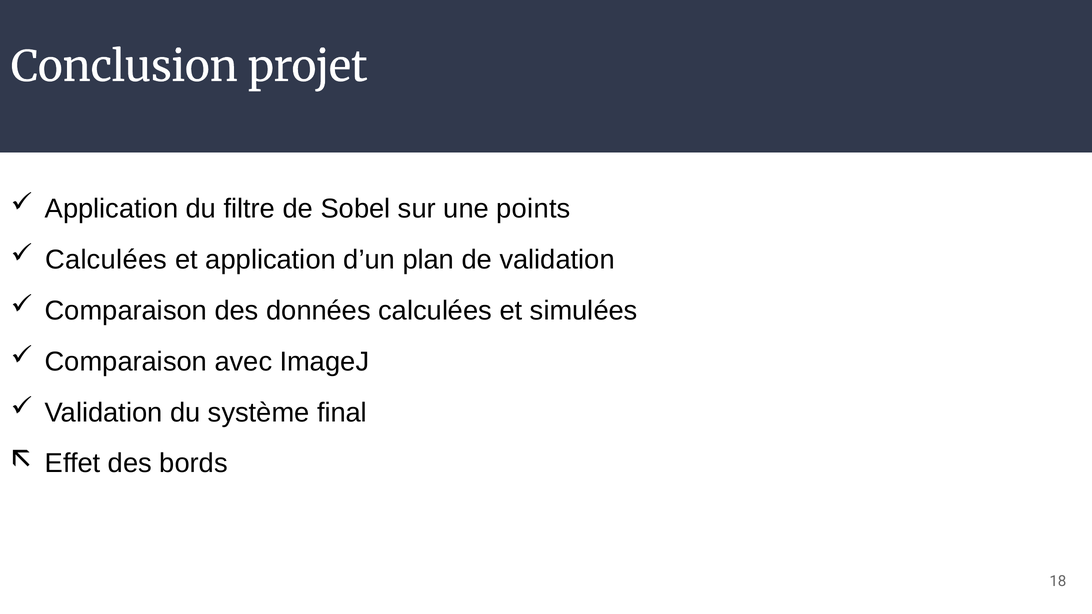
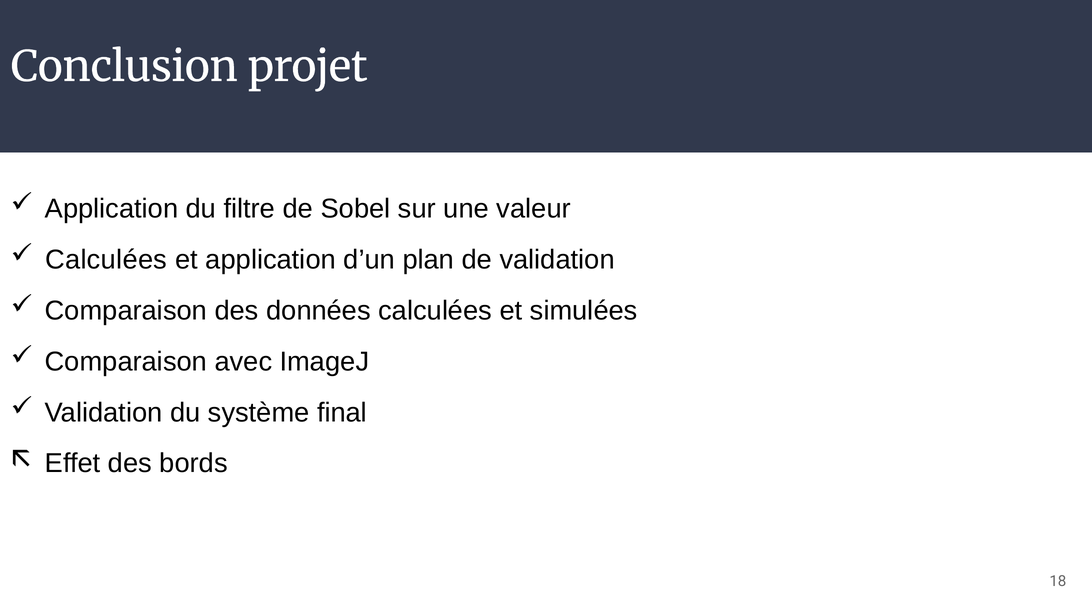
points: points -> valeur
